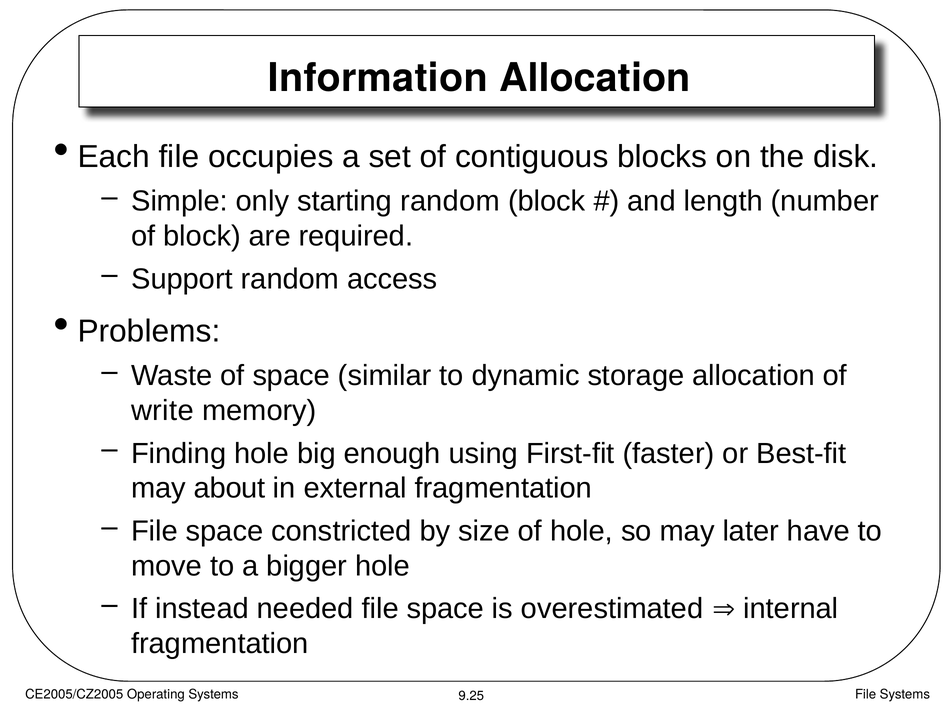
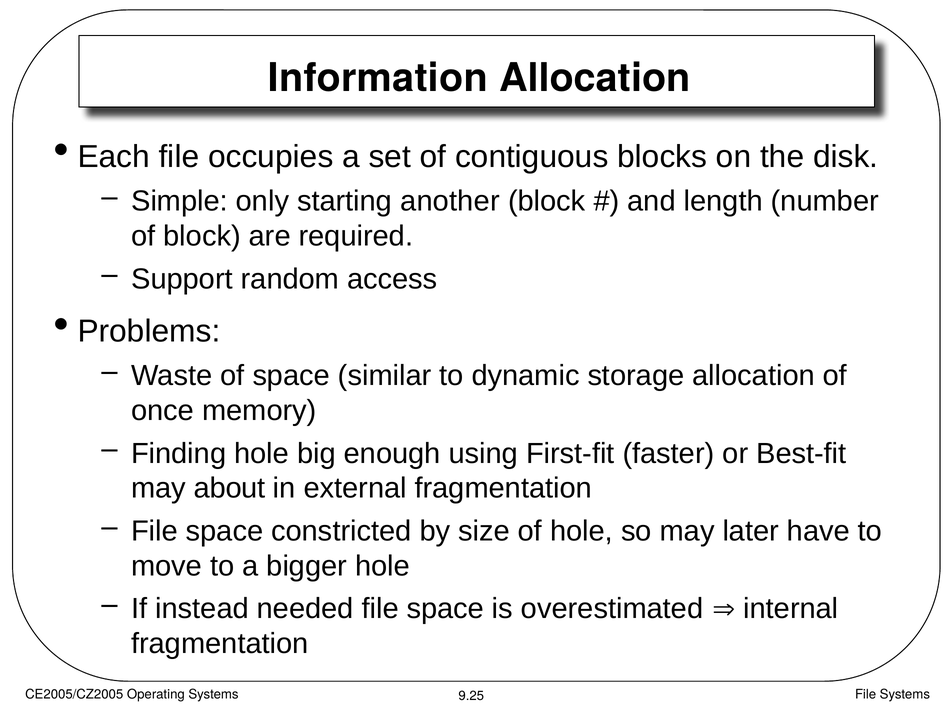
starting random: random -> another
write: write -> once
